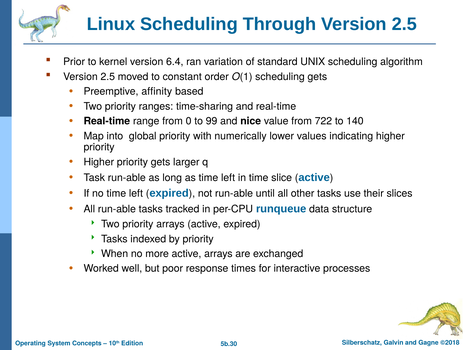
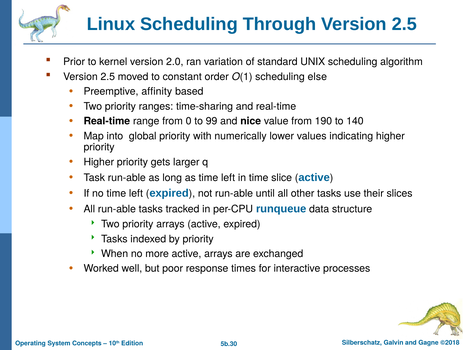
6.4: 6.4 -> 2.0
scheduling gets: gets -> else
722: 722 -> 190
